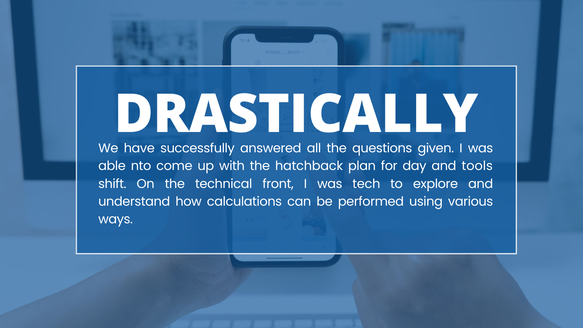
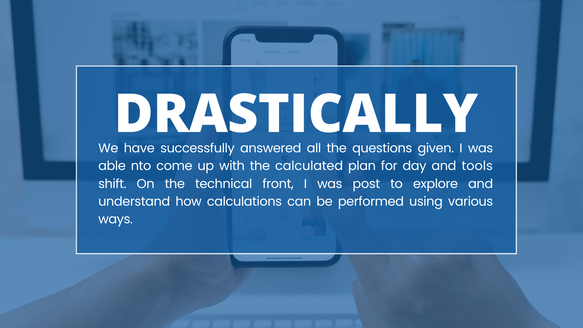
hatchback: hatchback -> calculated
tech: tech -> post
